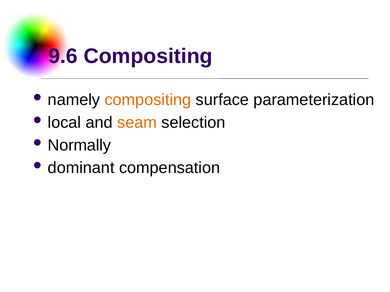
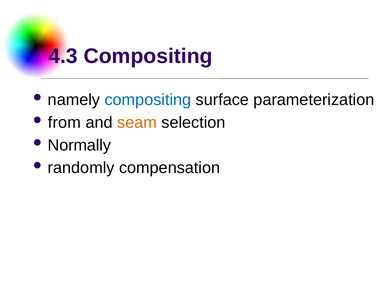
9.6: 9.6 -> 4.3
compositing at (148, 100) colour: orange -> blue
local: local -> from
dominant: dominant -> randomly
